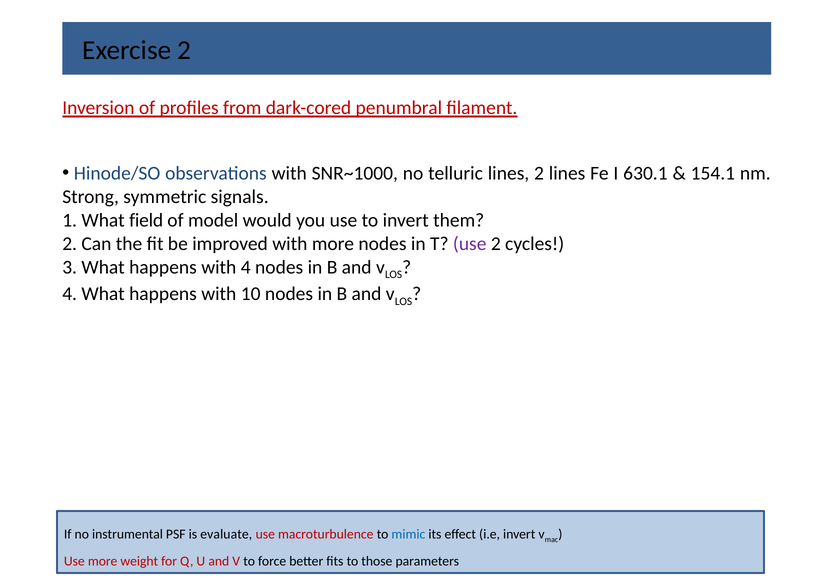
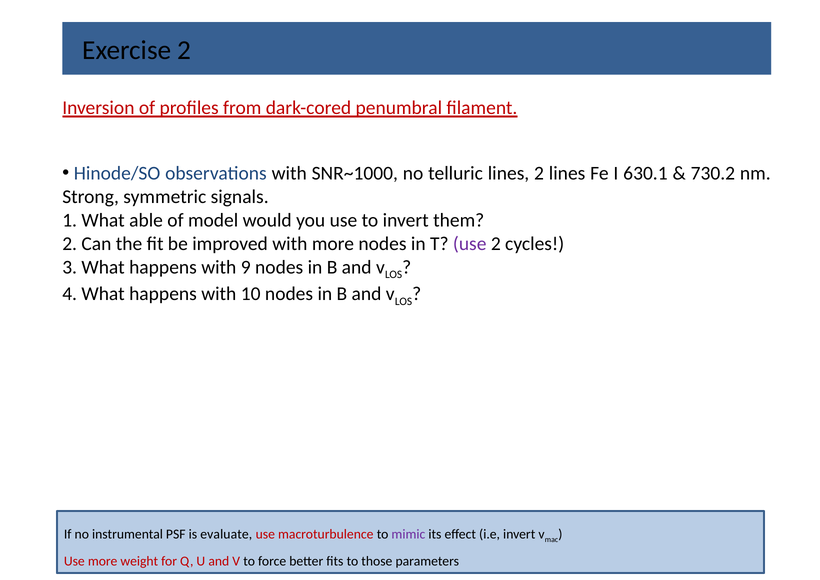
154.1: 154.1 -> 730.2
field: field -> able
with 4: 4 -> 9
mimic colour: blue -> purple
